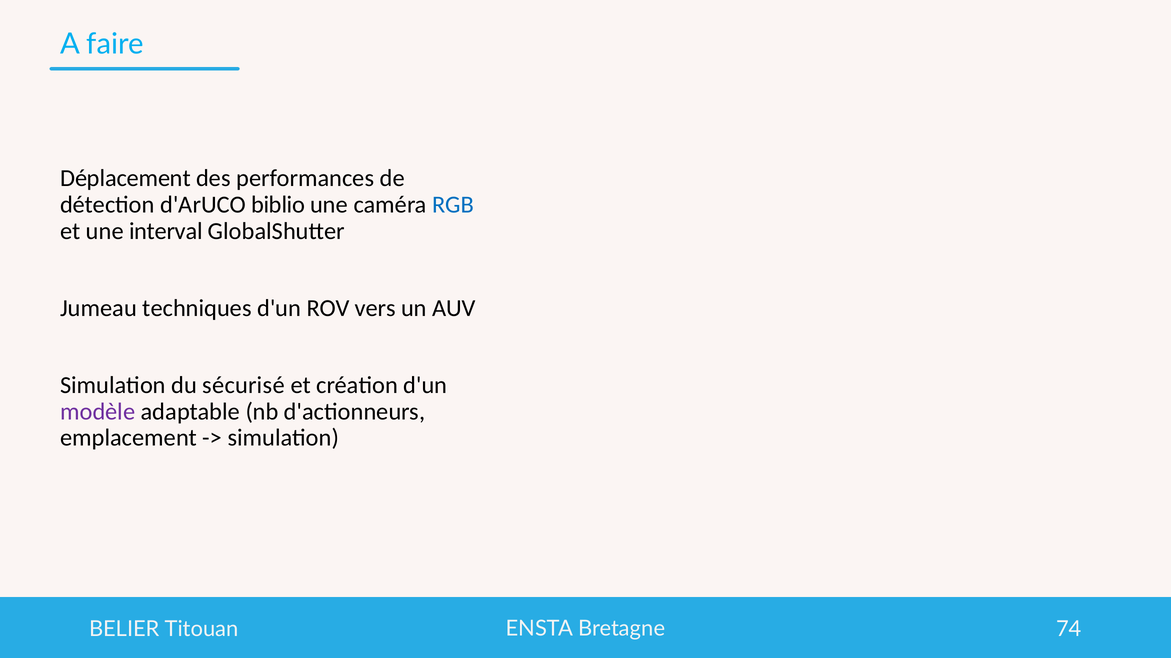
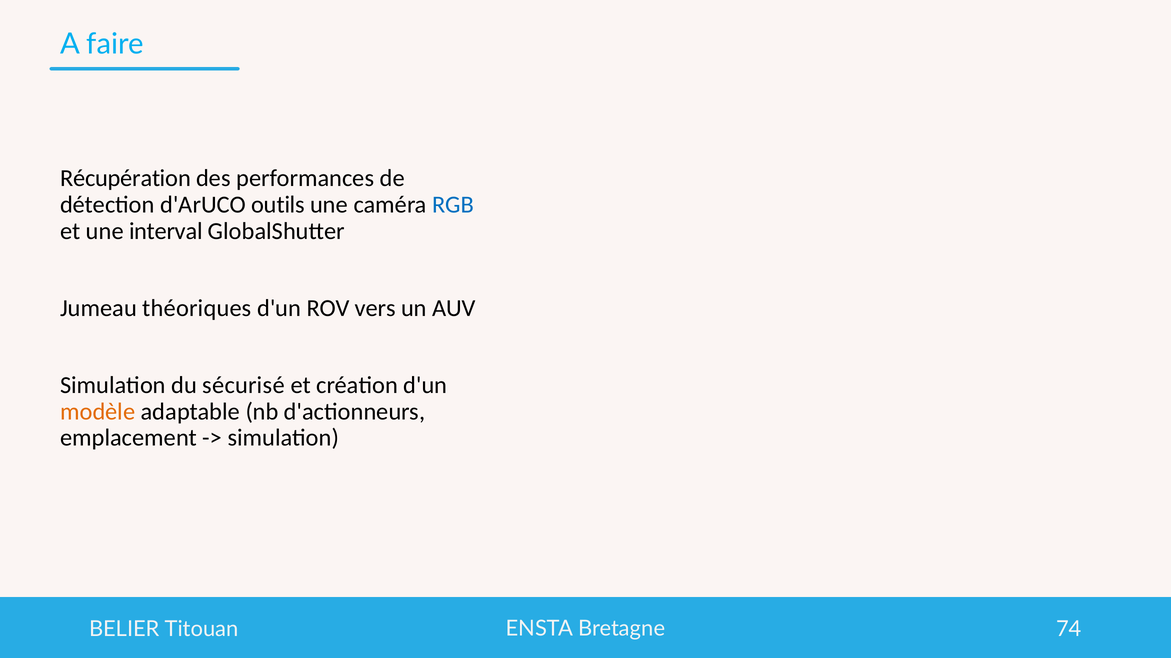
Déplacement: Déplacement -> Récupération
biblio: biblio -> outils
techniques: techniques -> théoriques
modèle colour: purple -> orange
